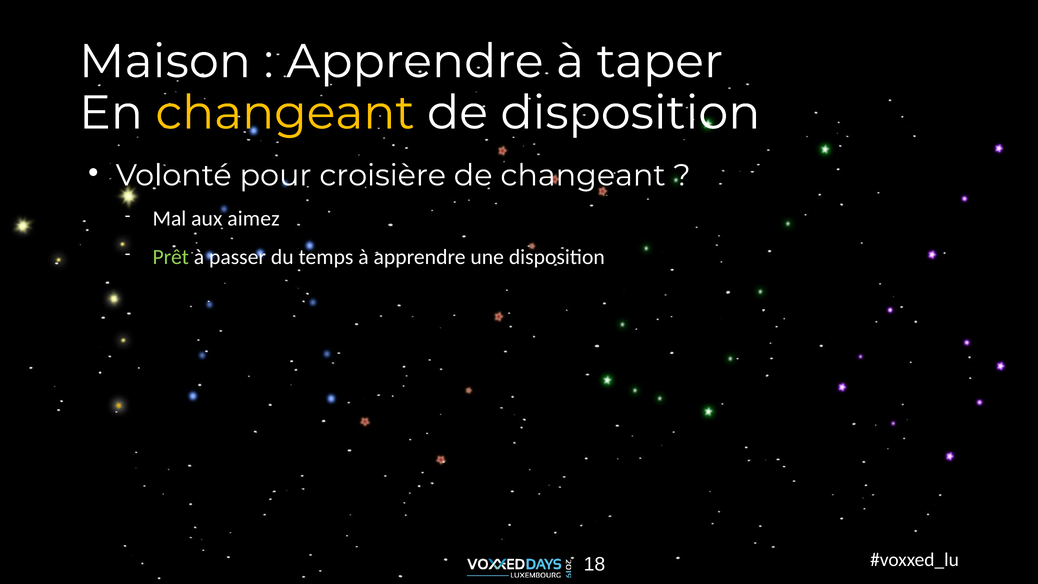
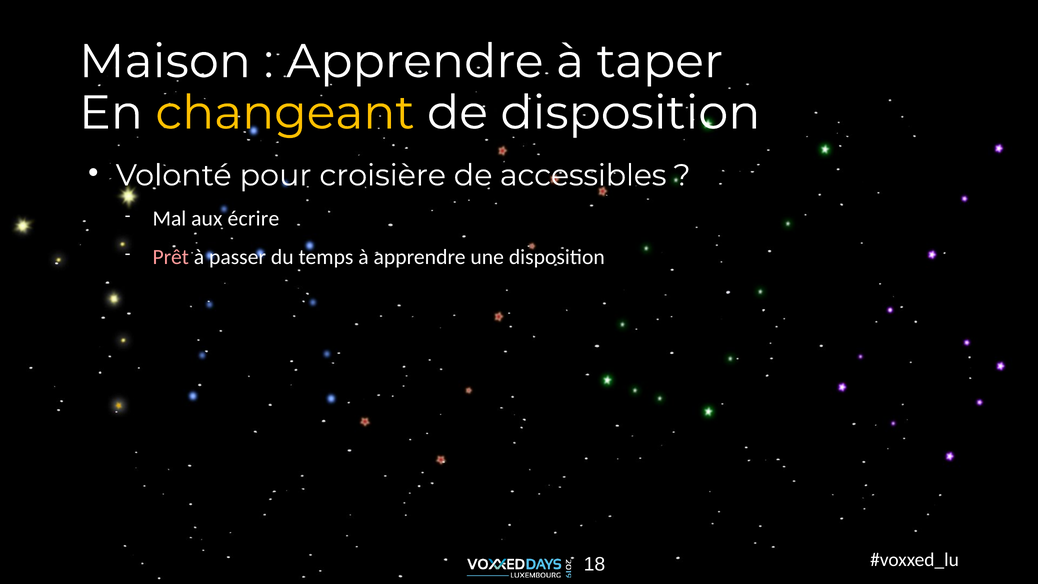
de changeant: changeant -> accessibles
aimez: aimez -> écrire
Prêt colour: light green -> pink
